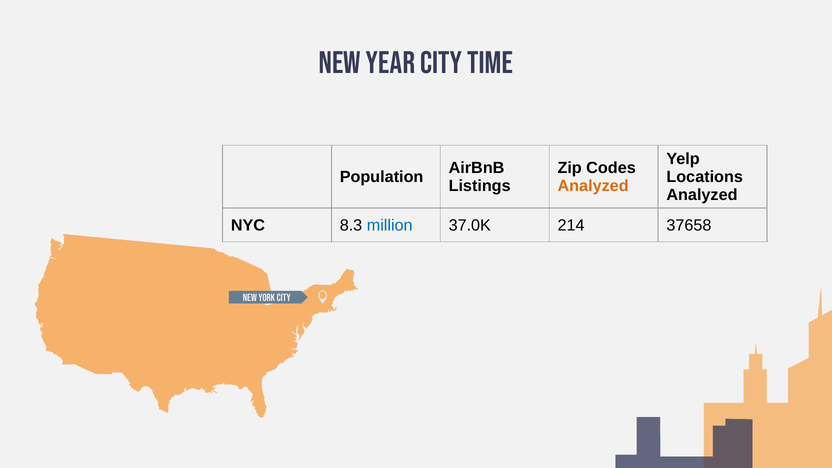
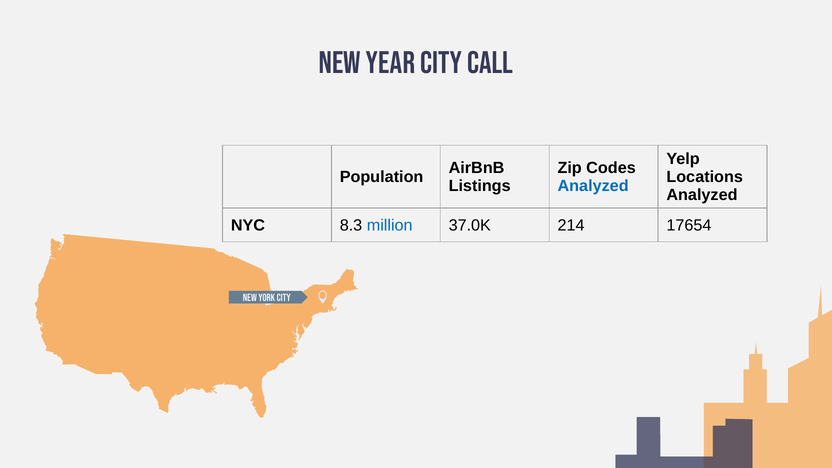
time: time -> call
Analyzed at (593, 186) colour: orange -> blue
37658: 37658 -> 17654
